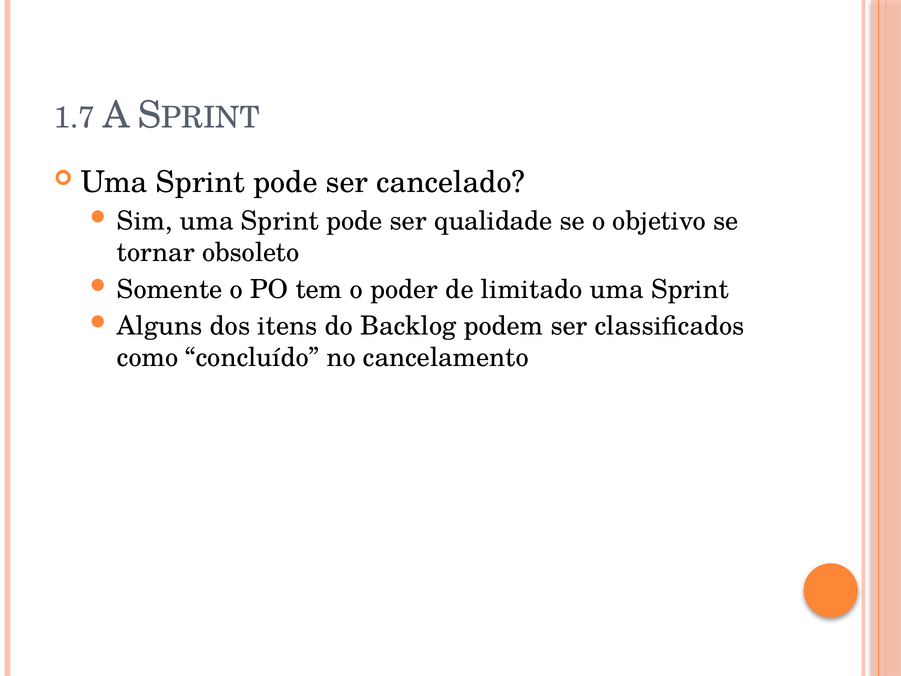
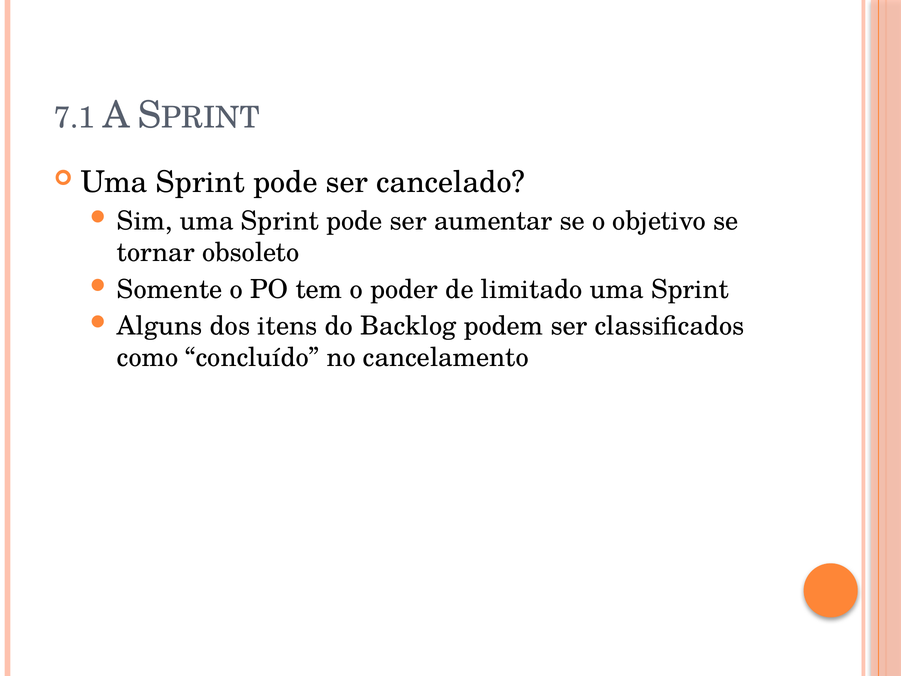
1.7: 1.7 -> 7.1
qualidade: qualidade -> aumentar
